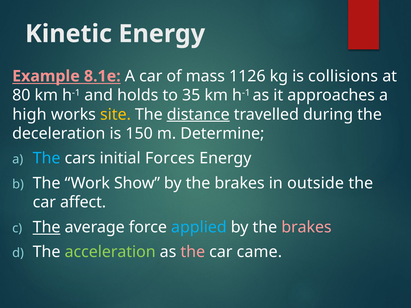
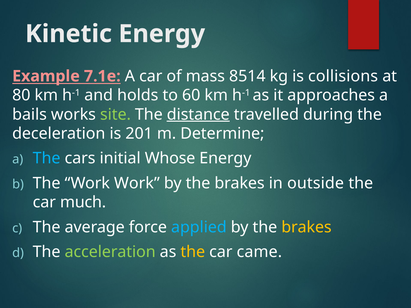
8.1e: 8.1e -> 7.1e
1126: 1126 -> 8514
35: 35 -> 60
high: high -> bails
site colour: yellow -> light green
150: 150 -> 201
Forces: Forces -> Whose
Work Show: Show -> Work
affect: affect -> much
The at (47, 227) underline: present -> none
brakes at (306, 227) colour: pink -> yellow
the at (193, 252) colour: pink -> yellow
